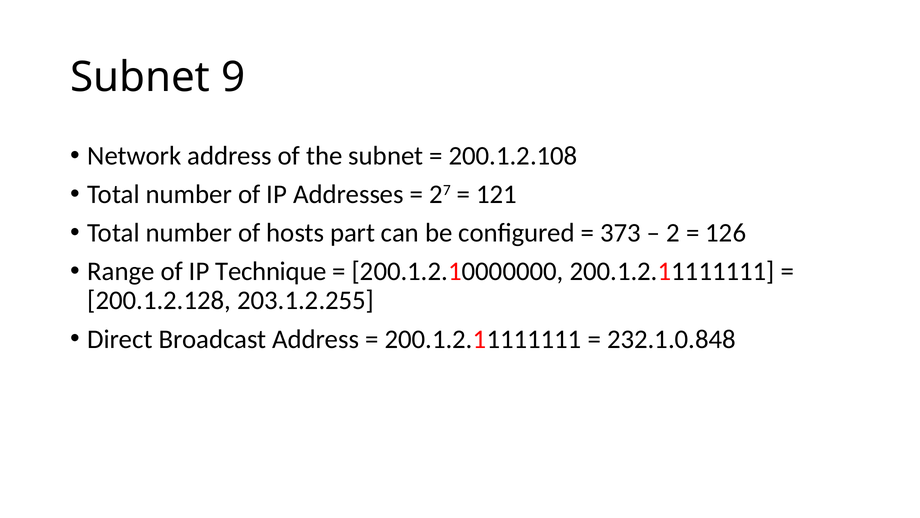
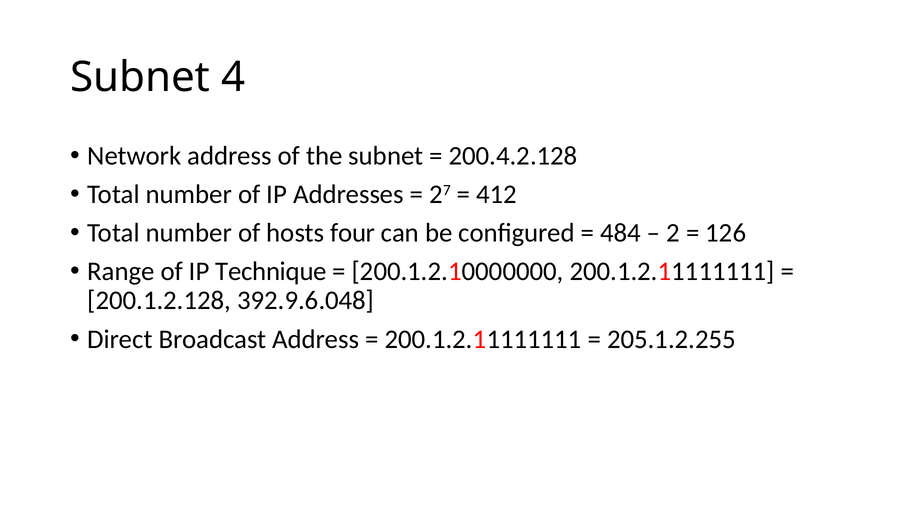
9: 9 -> 4
200.1.2.108: 200.1.2.108 -> 200.4.2.128
121: 121 -> 412
part: part -> four
373: 373 -> 484
203.1.2.255: 203.1.2.255 -> 392.9.6.048
232.1.0.848: 232.1.0.848 -> 205.1.2.255
